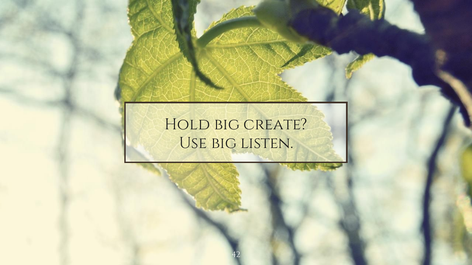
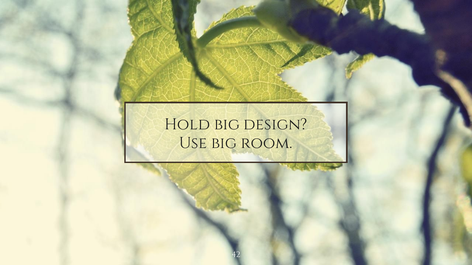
create: create -> design
listen: listen -> room
